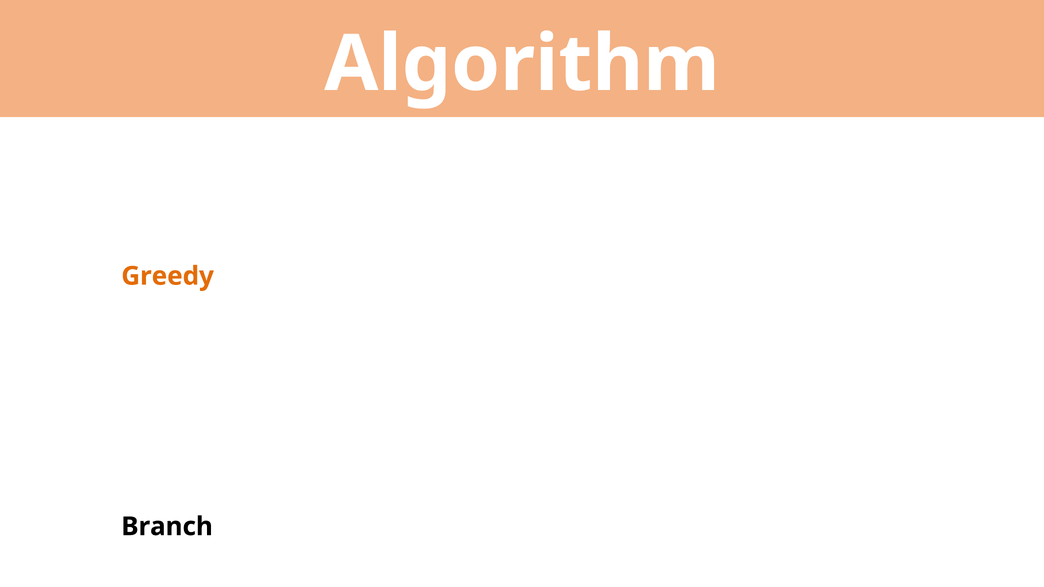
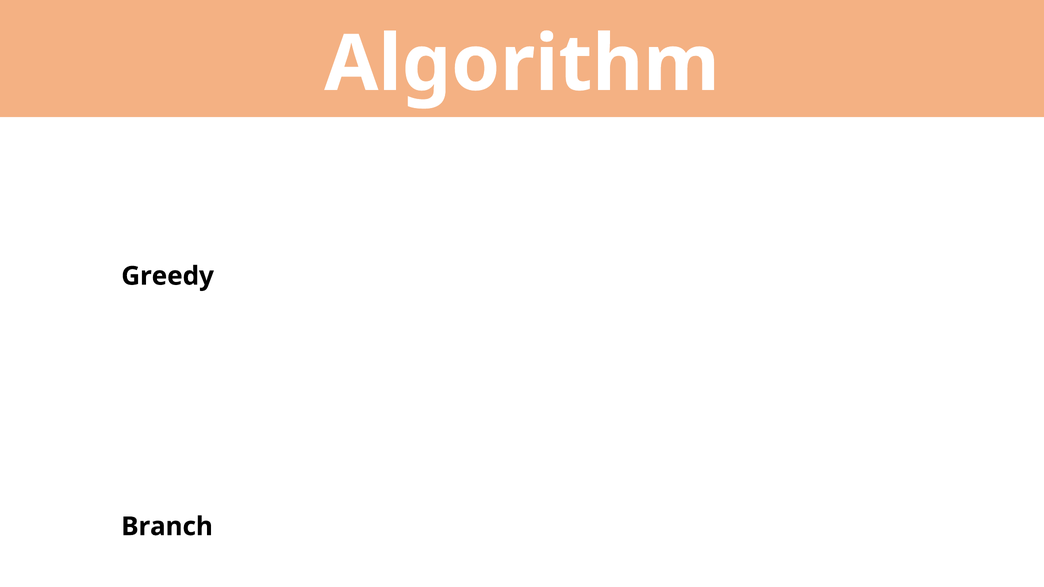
Greedy colour: orange -> black
